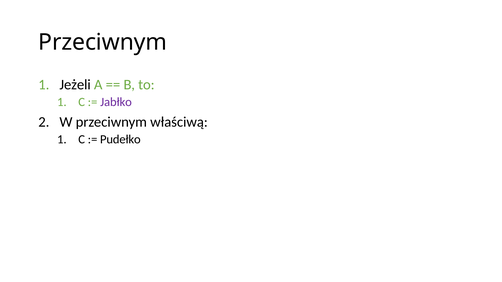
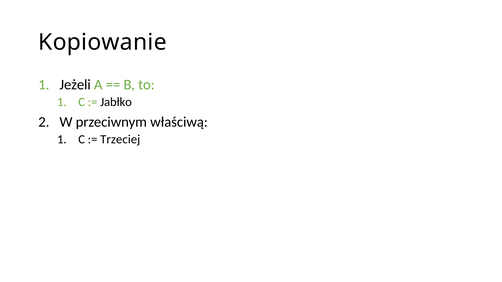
Przeciwnym at (103, 42): Przeciwnym -> Kopiowanie
Jabłko colour: purple -> black
Pudełko: Pudełko -> Trzeciej
